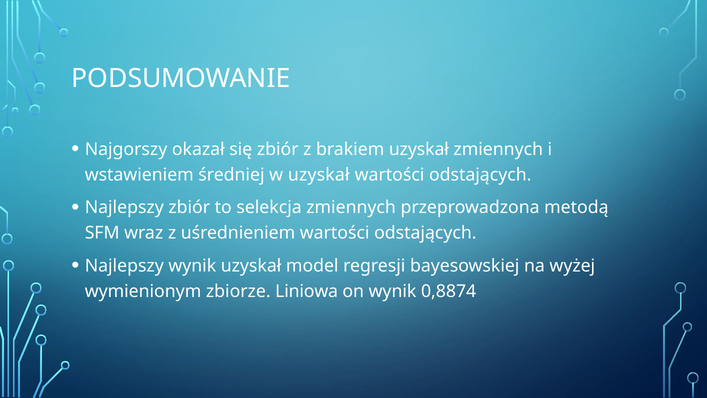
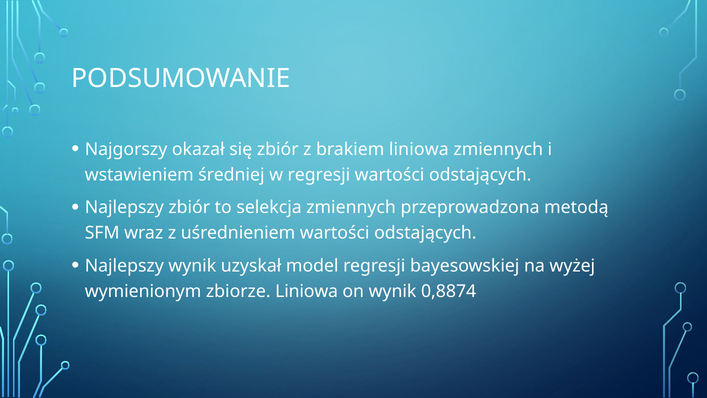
brakiem uzyskał: uzyskał -> liniowa
w uzyskał: uzyskał -> regresji
